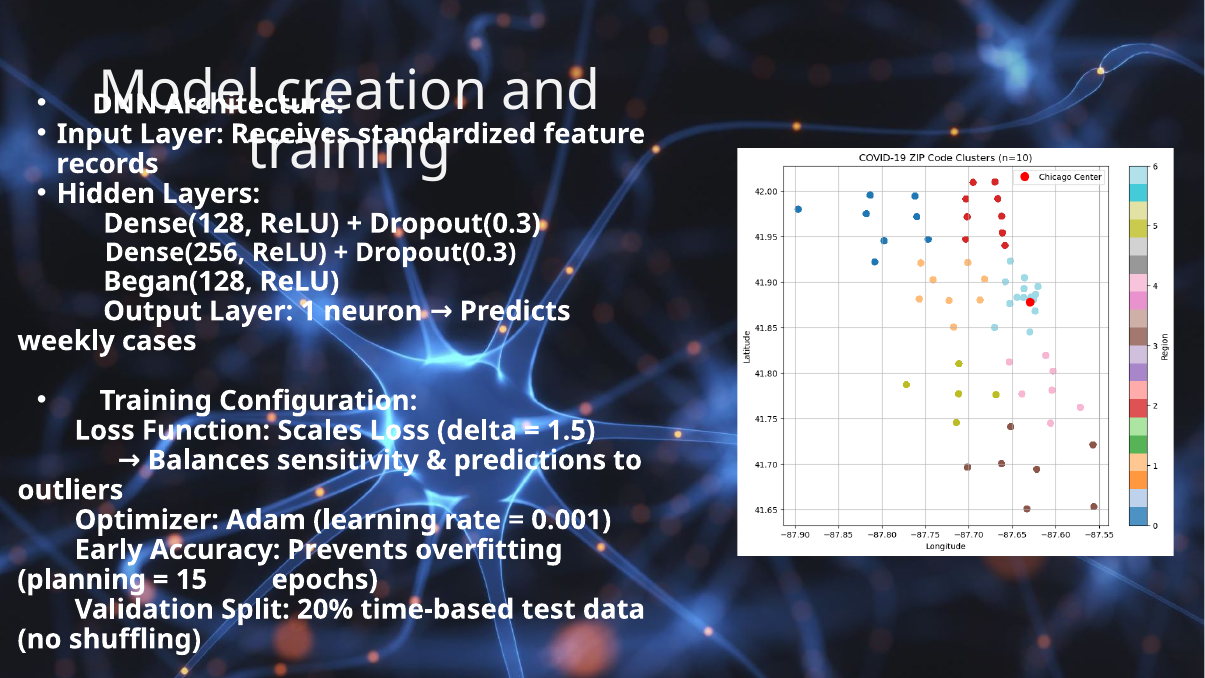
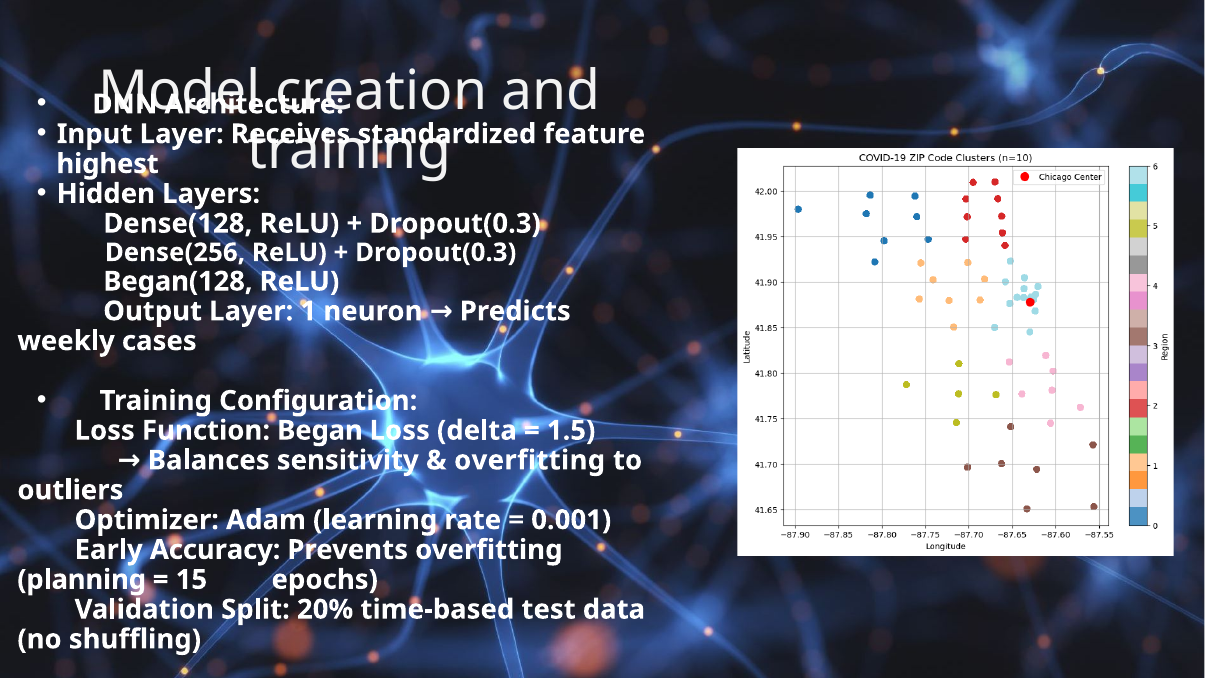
records: records -> highest
Scales: Scales -> Began
predictions at (530, 460): predictions -> overfitting
